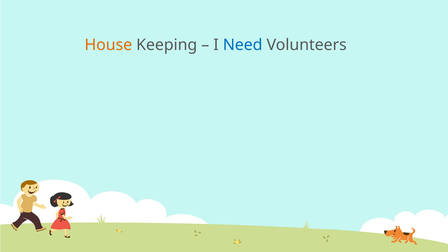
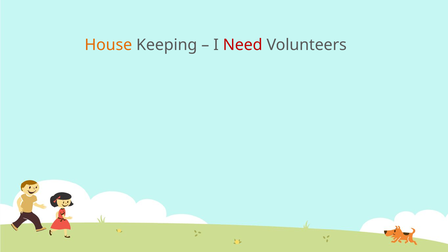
Need colour: blue -> red
